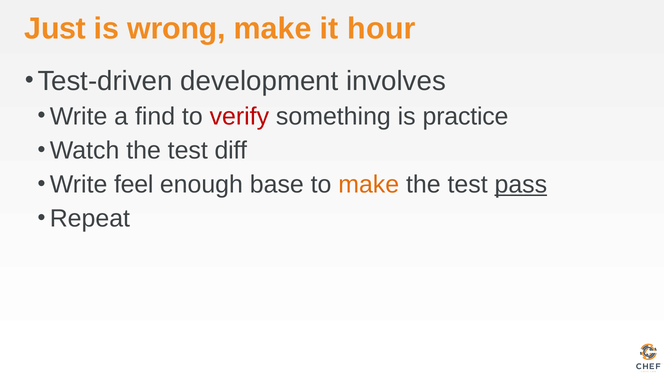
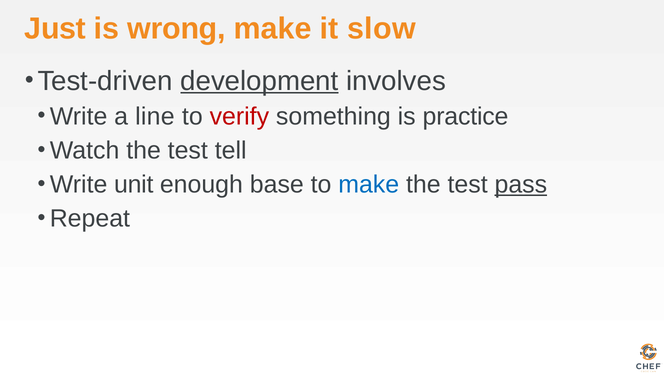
hour: hour -> slow
development underline: none -> present
find: find -> line
diff: diff -> tell
feel: feel -> unit
make at (369, 184) colour: orange -> blue
